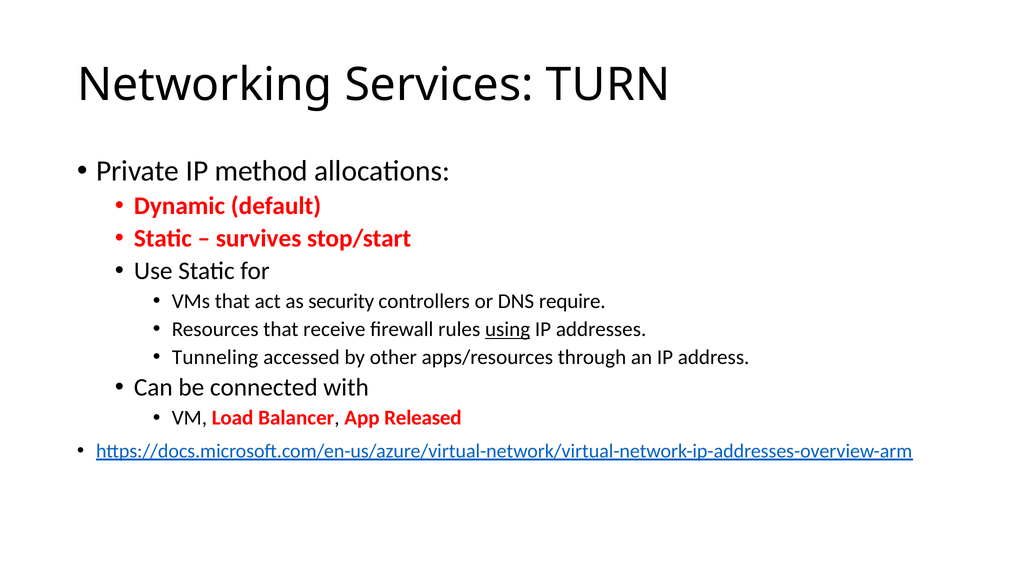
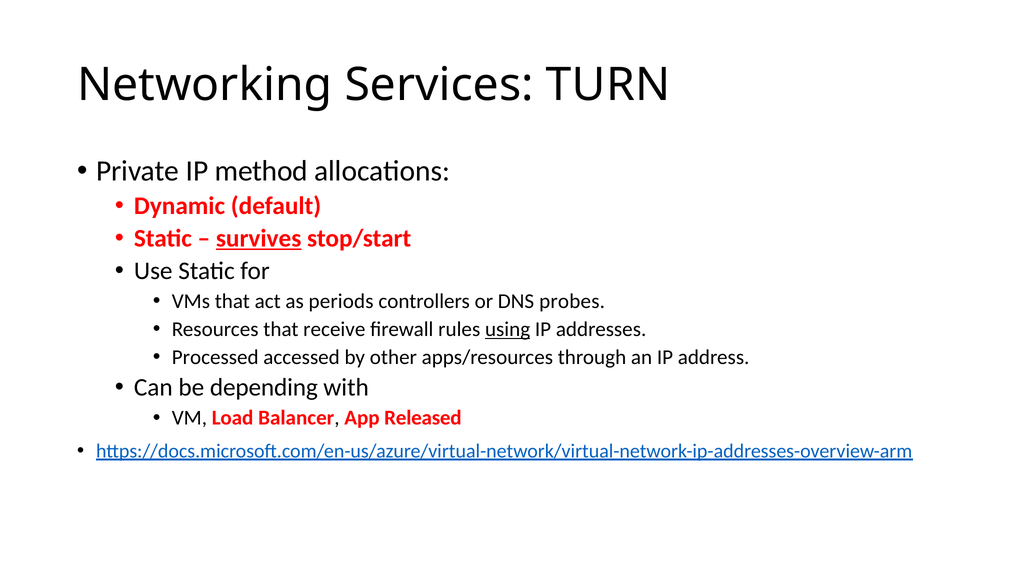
survives underline: none -> present
security: security -> periods
require: require -> probes
Tunneling: Tunneling -> Processed
connected: connected -> depending
